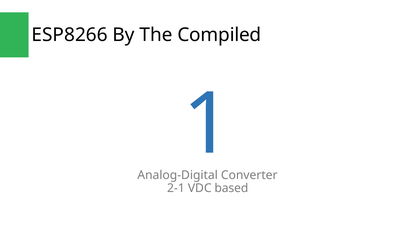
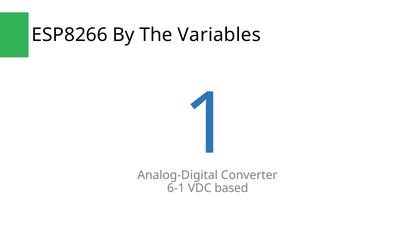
Compiled: Compiled -> Variables
2-1: 2-1 -> 6-1
